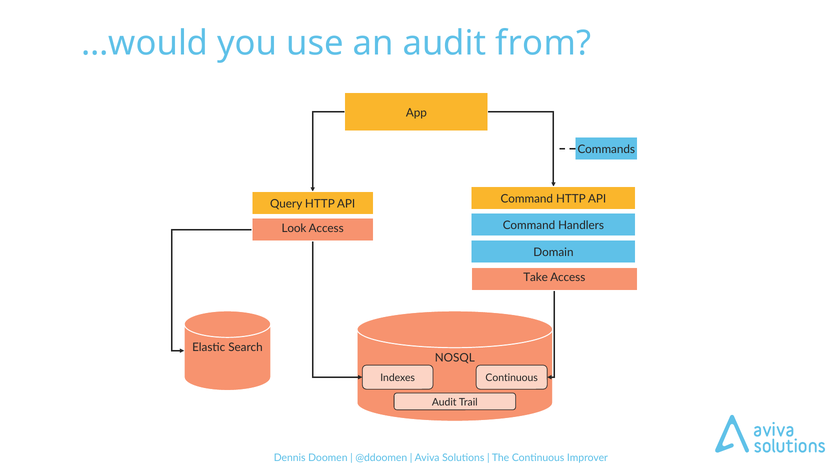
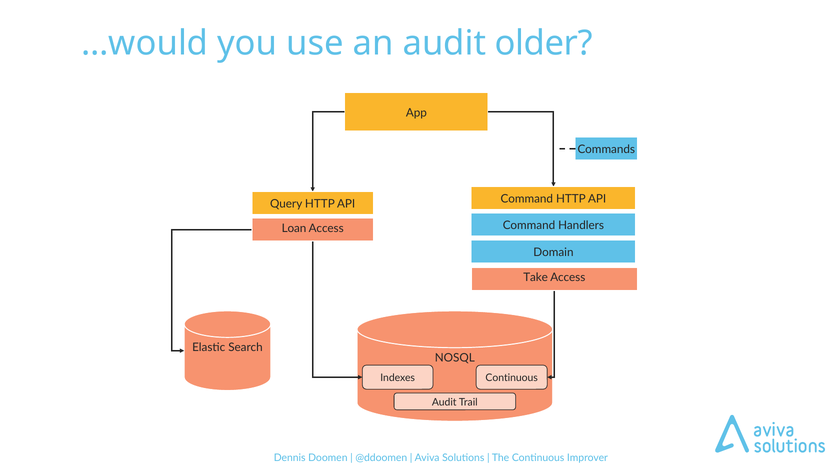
from: from -> older
Look: Look -> Loan
